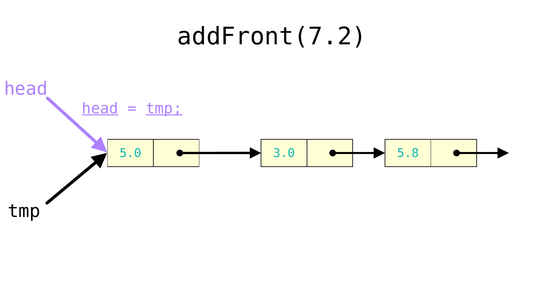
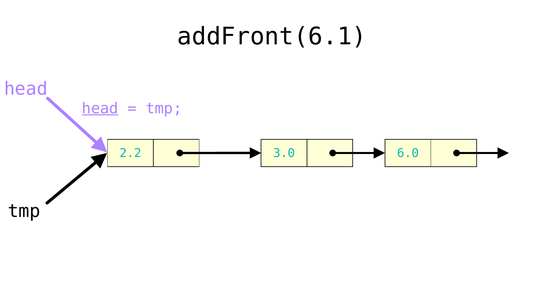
addFront(7.2: addFront(7.2 -> addFront(6.1
tmp at (164, 108) underline: present -> none
5.0: 5.0 -> 2.2
5.8: 5.8 -> 6.0
